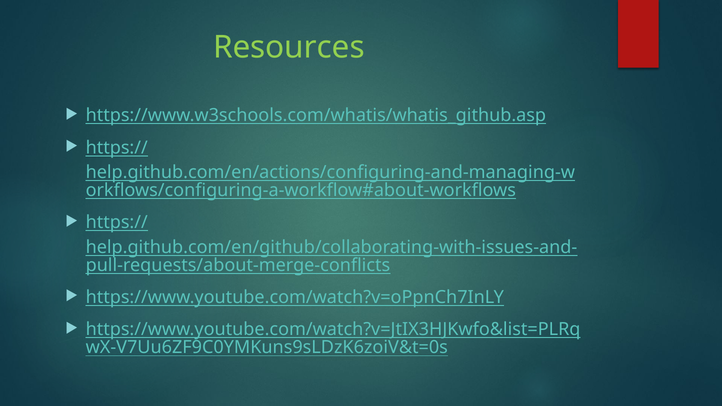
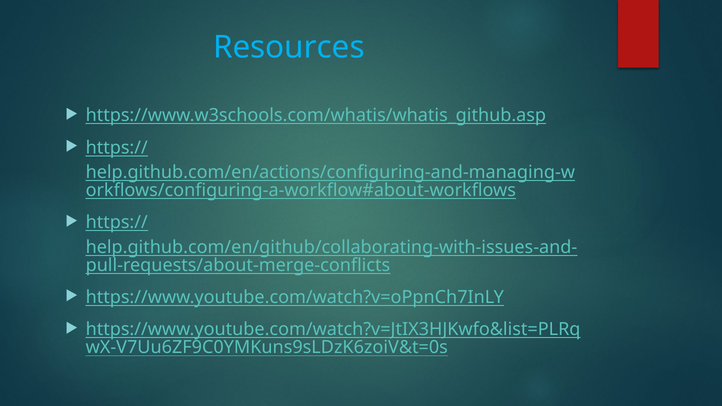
Resources colour: light green -> light blue
